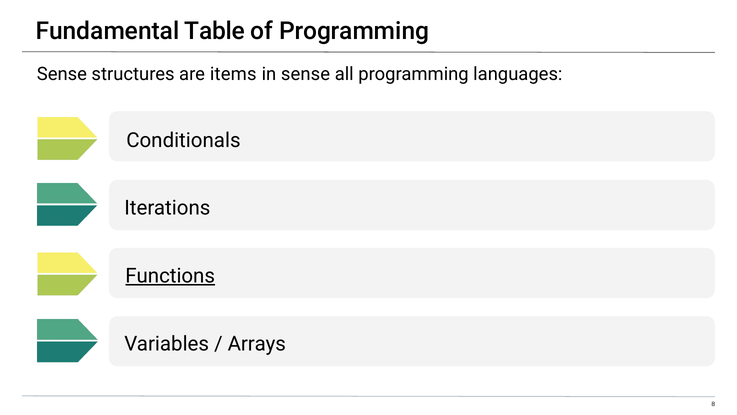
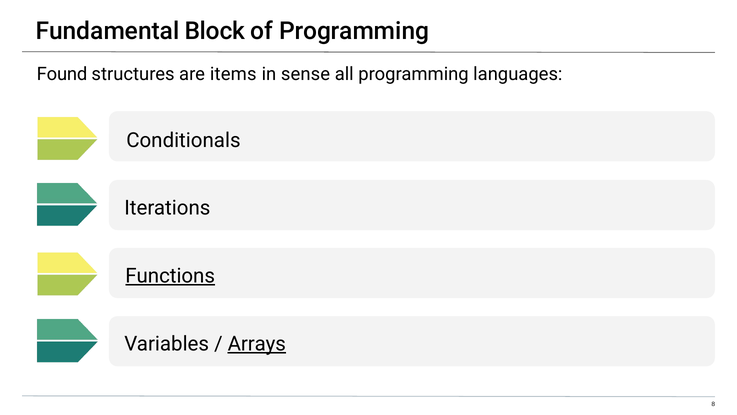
Table: Table -> Block
Sense at (62, 74): Sense -> Found
Arrays underline: none -> present
